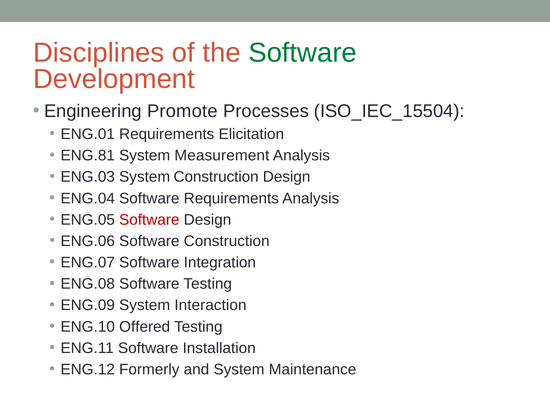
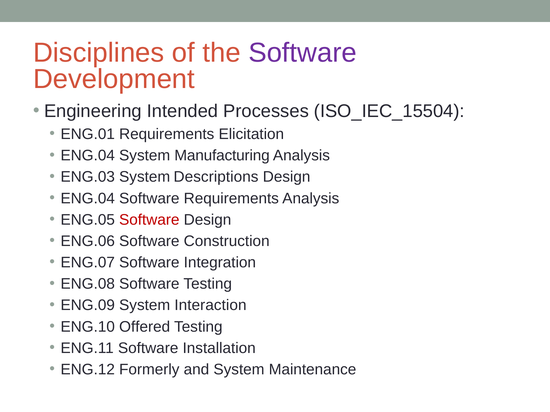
Software at (303, 53) colour: green -> purple
Promote: Promote -> Intended
ENG.81 at (88, 156): ENG.81 -> ENG.04
Measurement: Measurement -> Manufacturing
System Construction: Construction -> Descriptions
